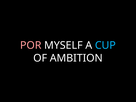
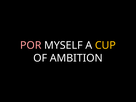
CUP colour: light blue -> yellow
